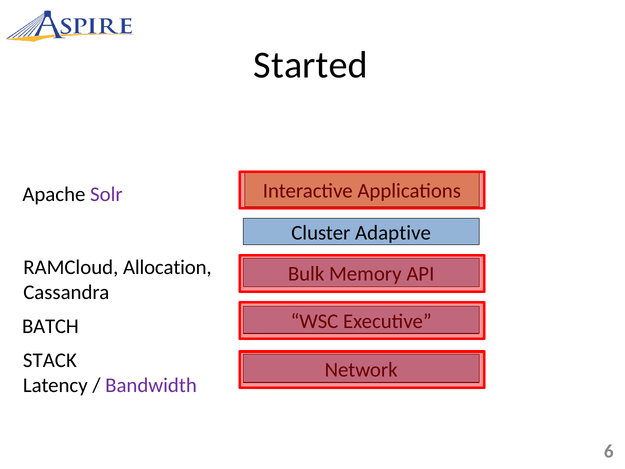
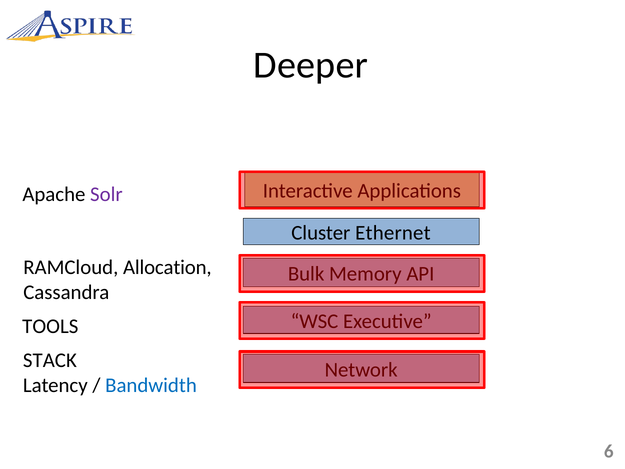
Started: Started -> Deeper
Adaptive: Adaptive -> Ethernet
BATCH: BATCH -> TOOLS
Bandwidth colour: purple -> blue
